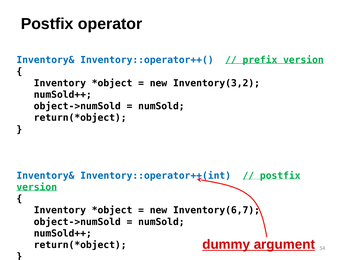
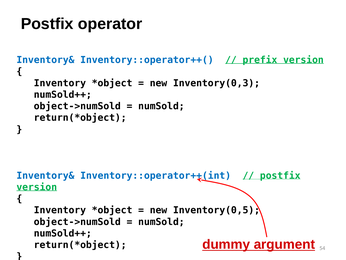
Inventory(3,2: Inventory(3,2 -> Inventory(0,3
Inventory(6,7: Inventory(6,7 -> Inventory(0,5
